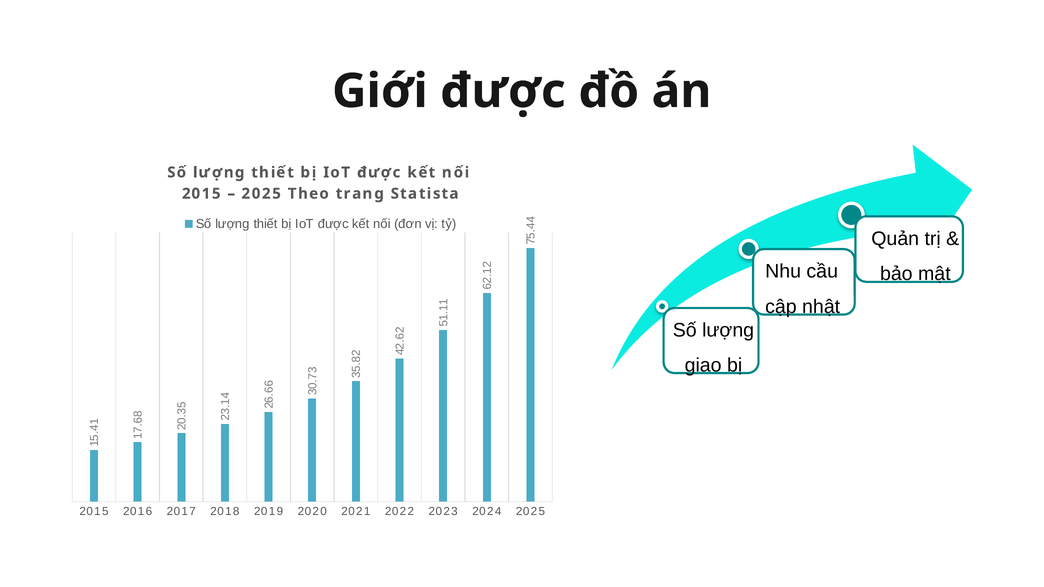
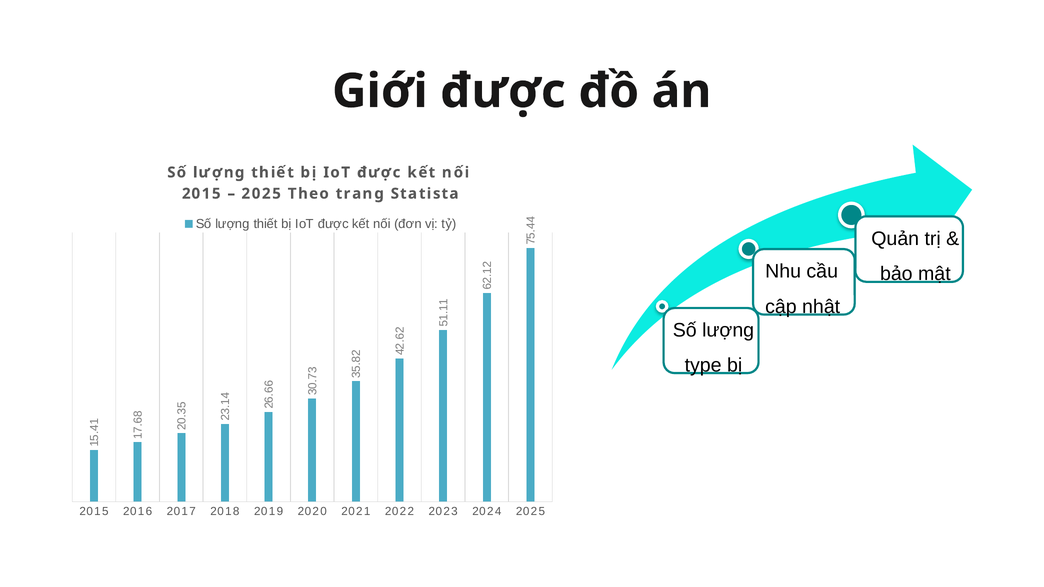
giao: giao -> type
